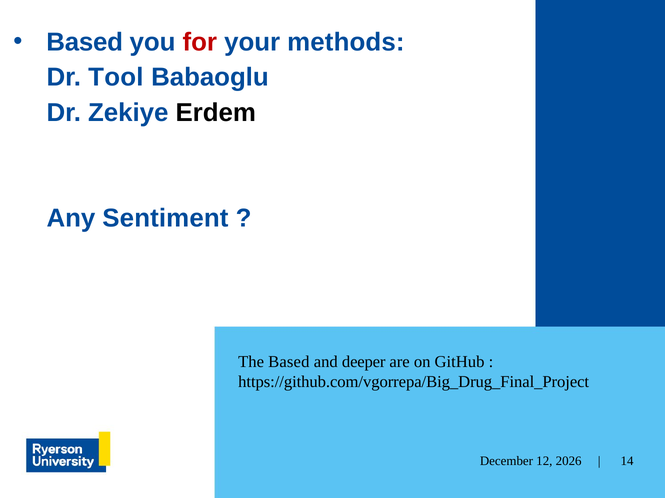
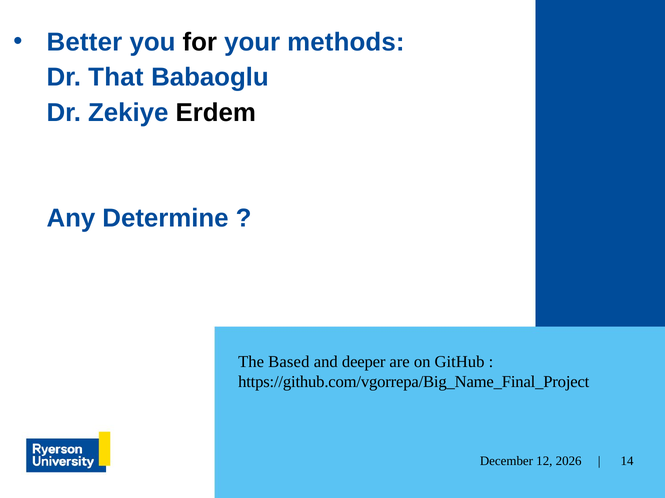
Based at (85, 42): Based -> Better
for colour: red -> black
Tool: Tool -> That
Sentiment: Sentiment -> Determine
https://github.com/vgorrepa/Big_Drug_Final_Project: https://github.com/vgorrepa/Big_Drug_Final_Project -> https://github.com/vgorrepa/Big_Name_Final_Project
